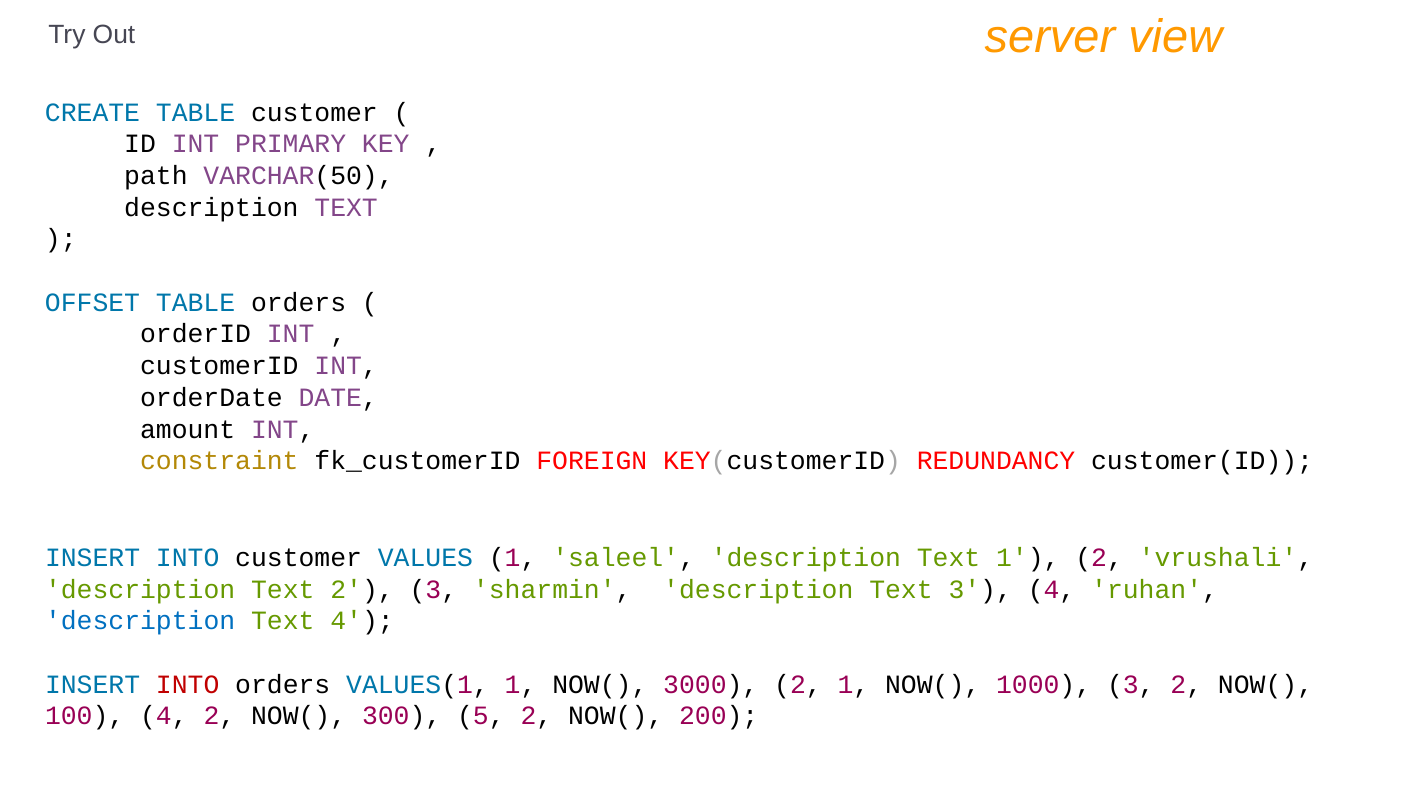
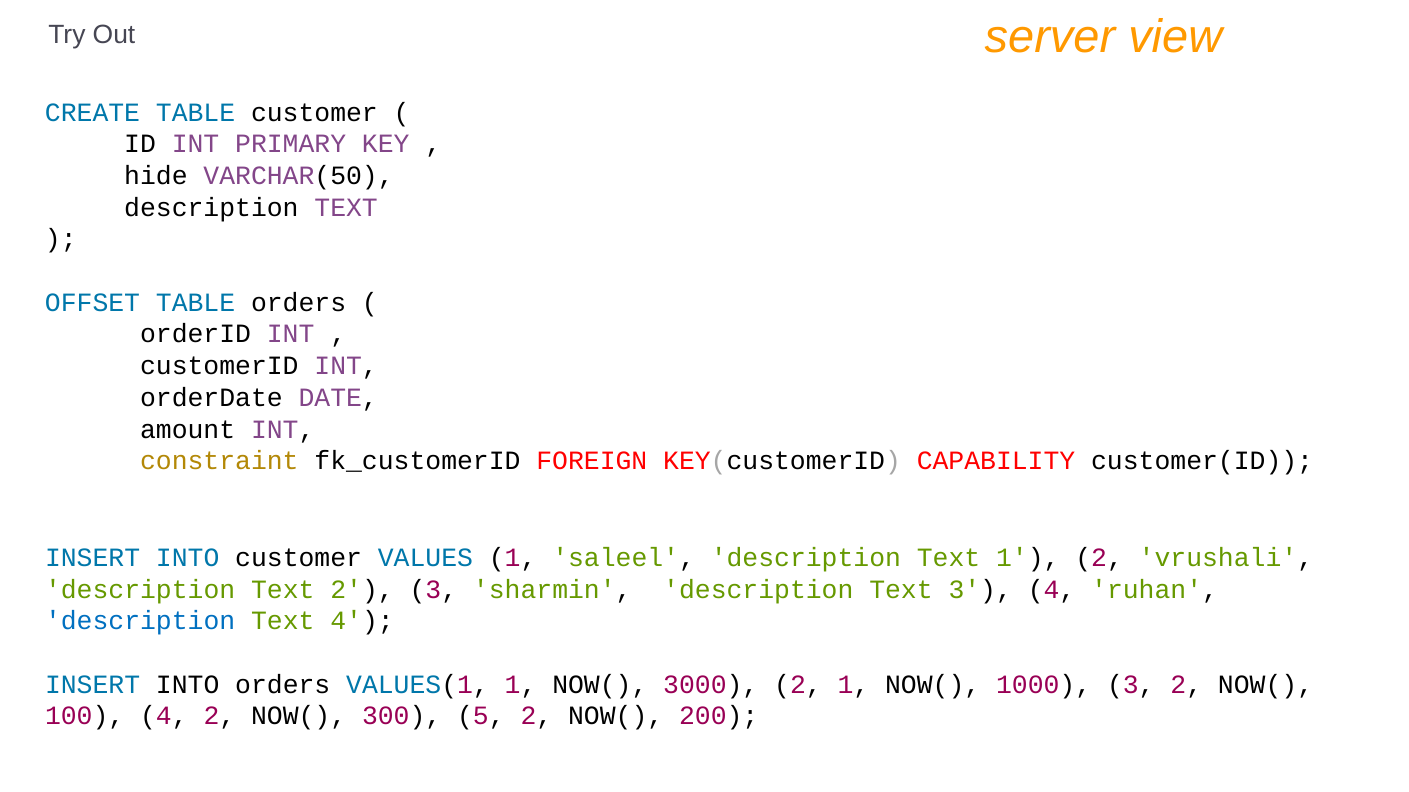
path: path -> hide
REDUNDANCY: REDUNDANCY -> CAPABILITY
INTO at (188, 685) colour: red -> black
